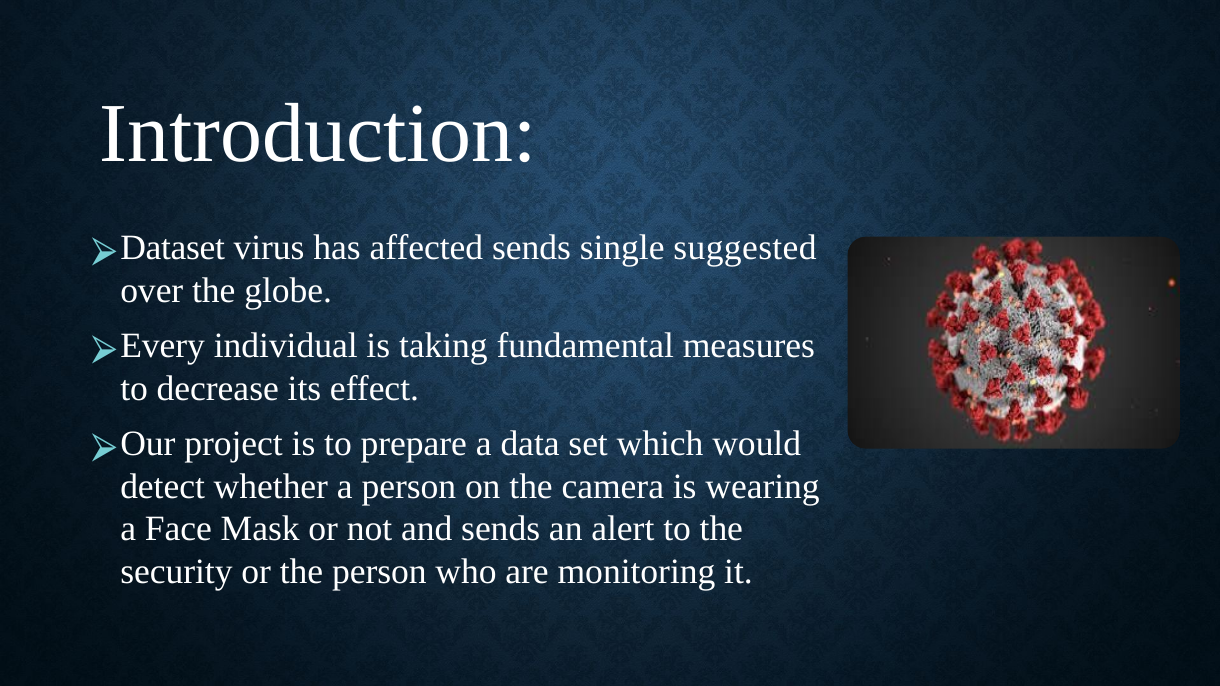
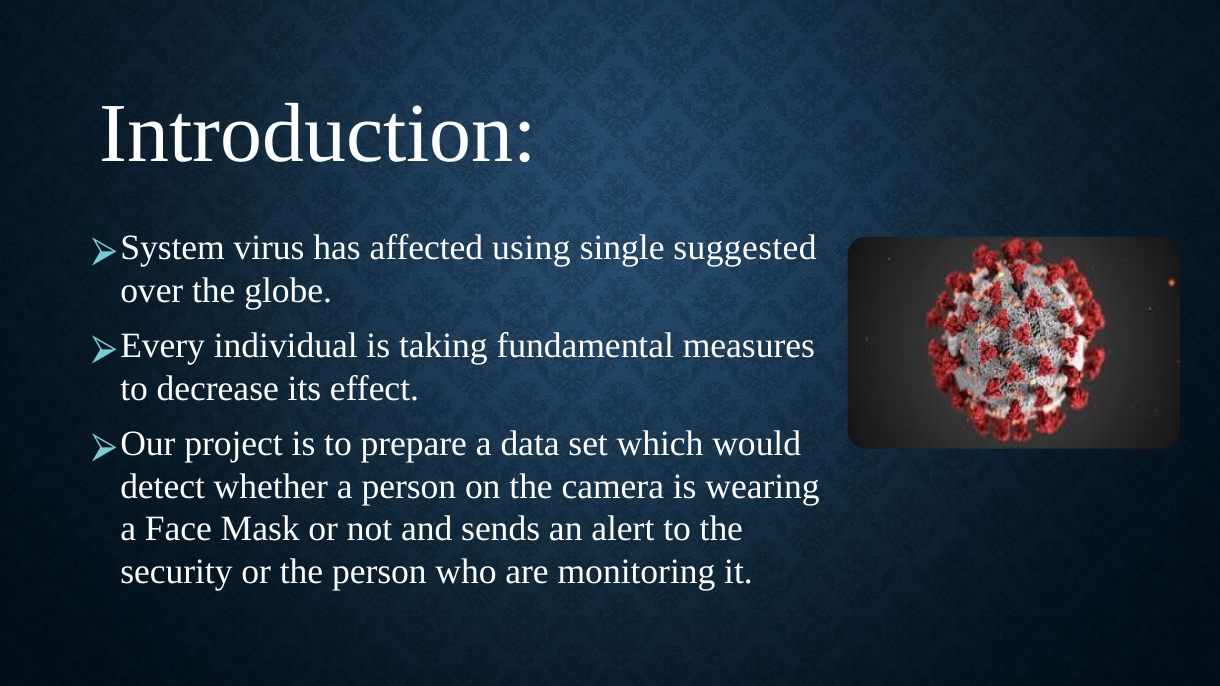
Dataset: Dataset -> System
affected sends: sends -> using
